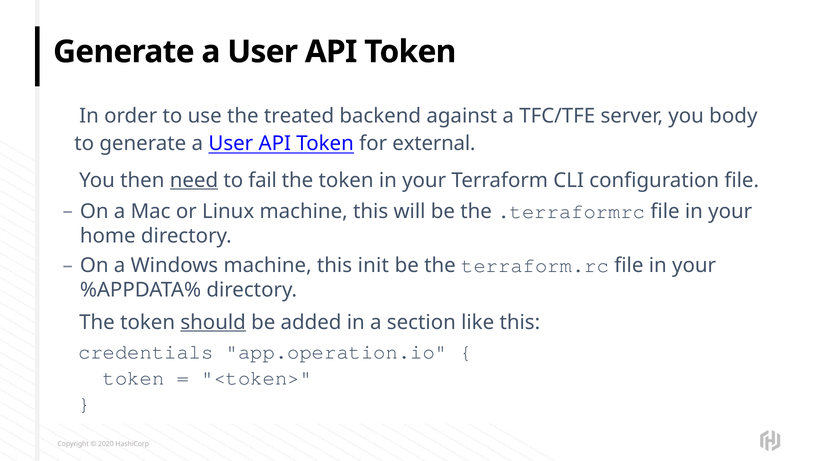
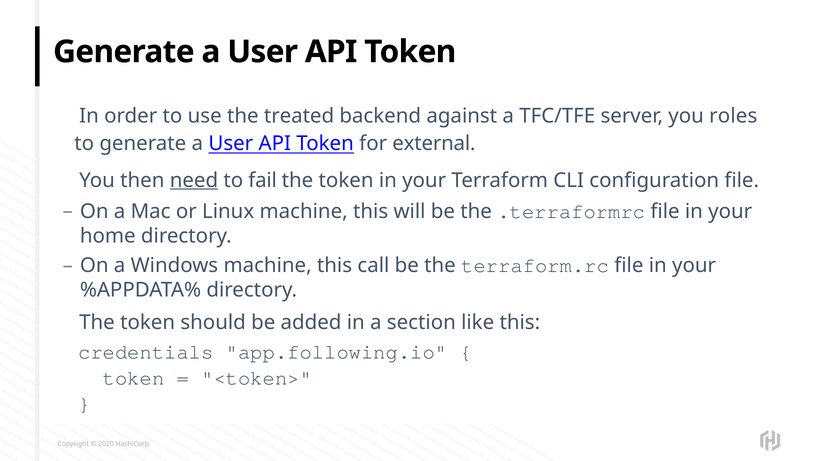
body: body -> roles
init: init -> call
should underline: present -> none
app.operation.io: app.operation.io -> app.following.io
